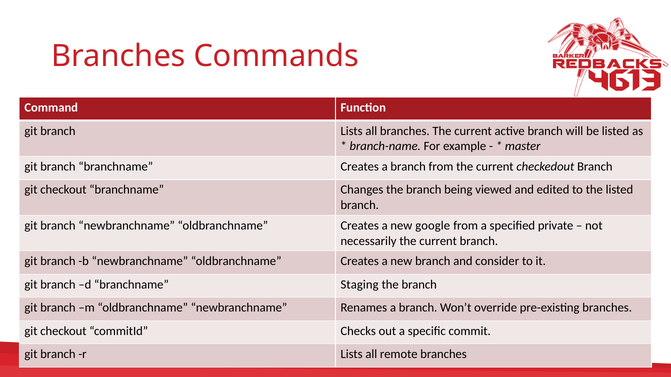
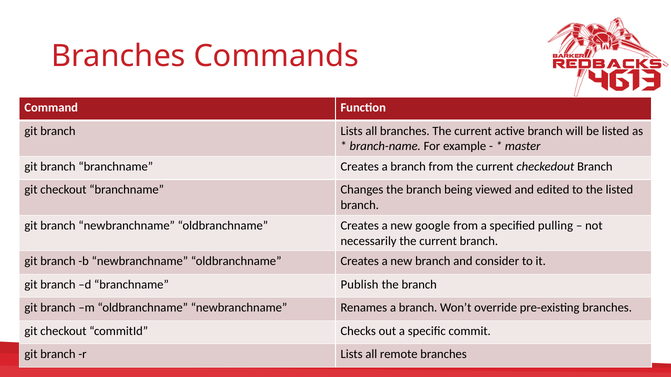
private: private -> pulling
Staging: Staging -> Publish
